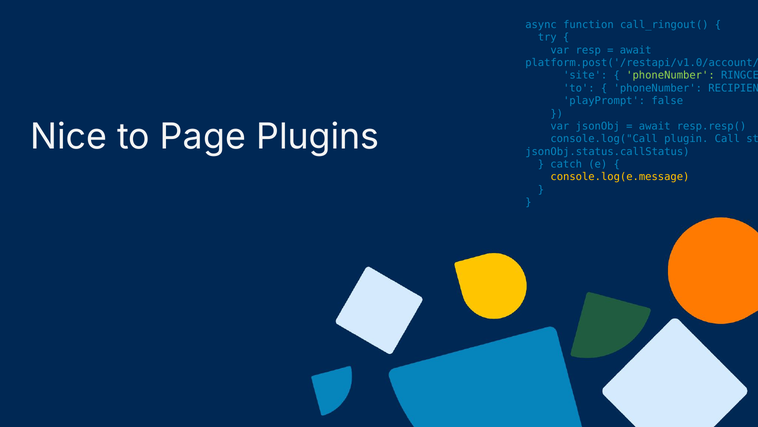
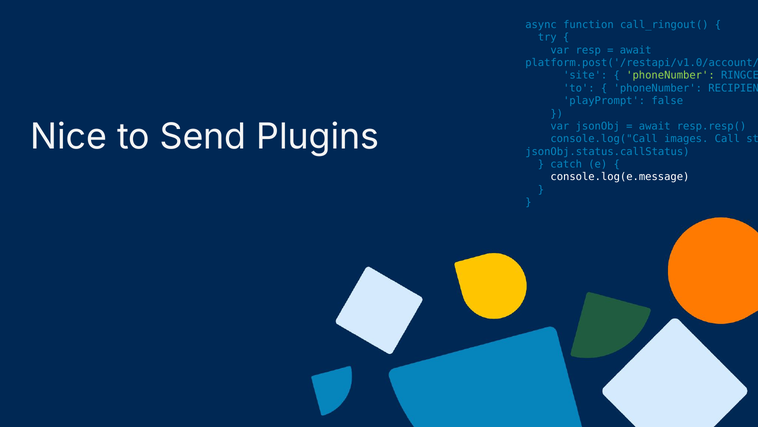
Page: Page -> Send
plugin: plugin -> images
console.log(e.message colour: yellow -> white
